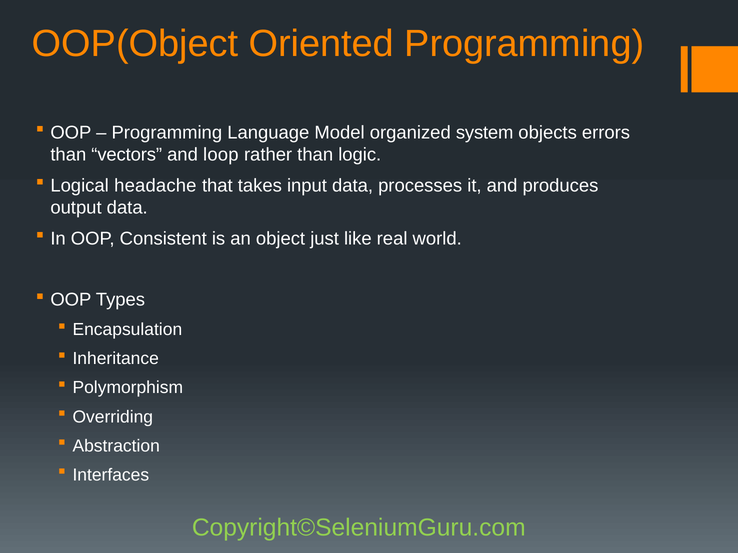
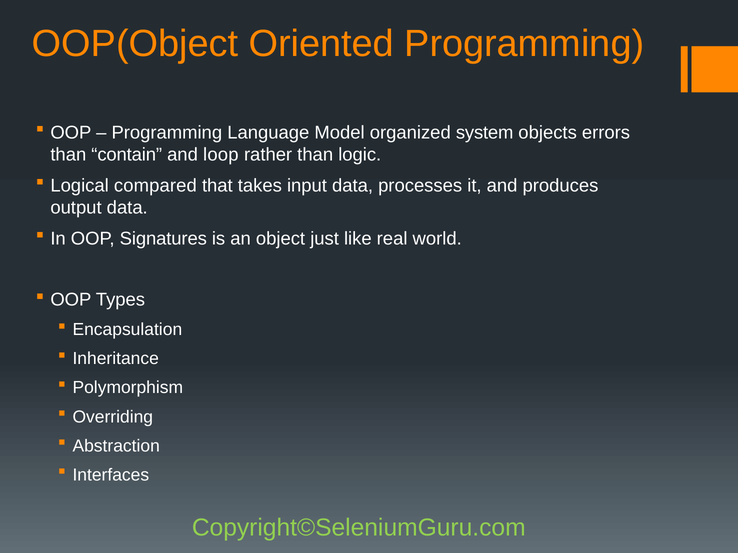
vectors: vectors -> contain
headache: headache -> compared
Consistent: Consistent -> Signatures
